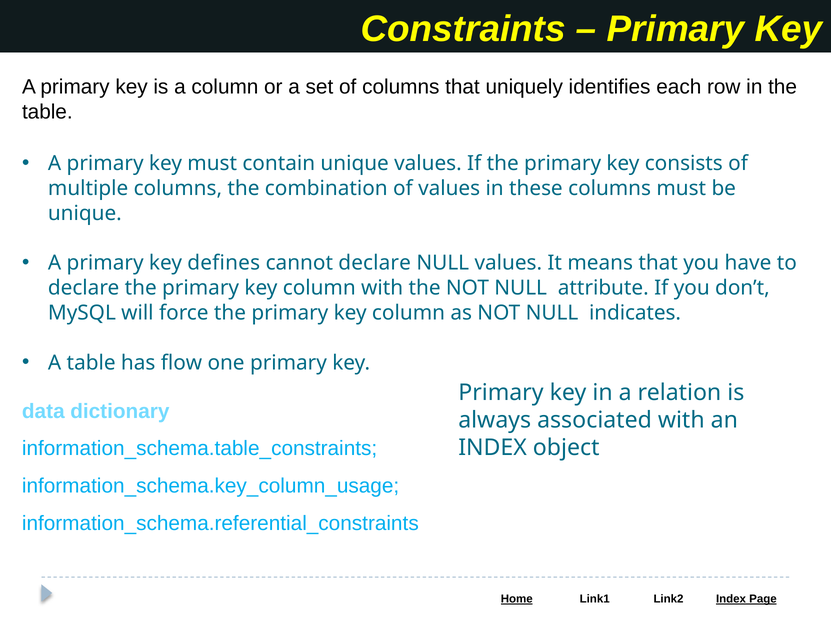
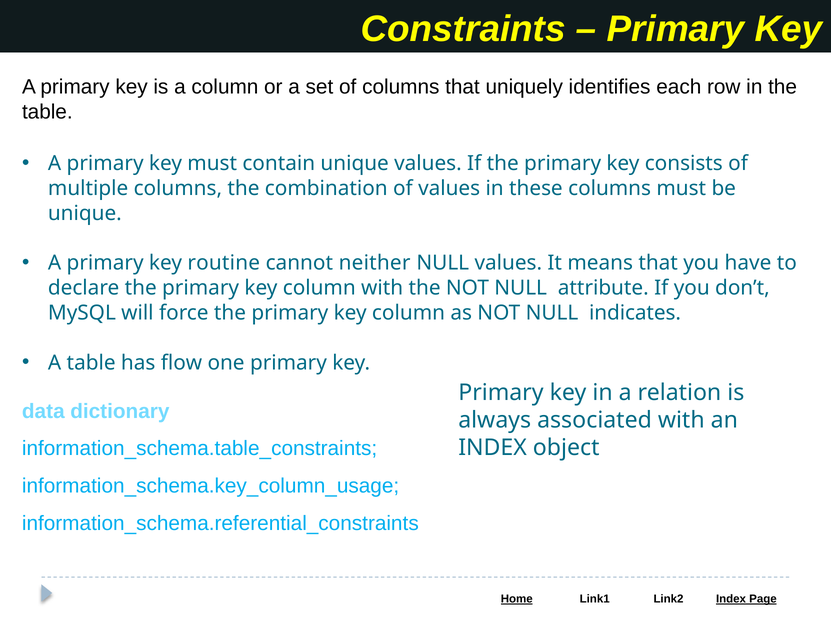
defines: defines -> routine
cannot declare: declare -> neither
